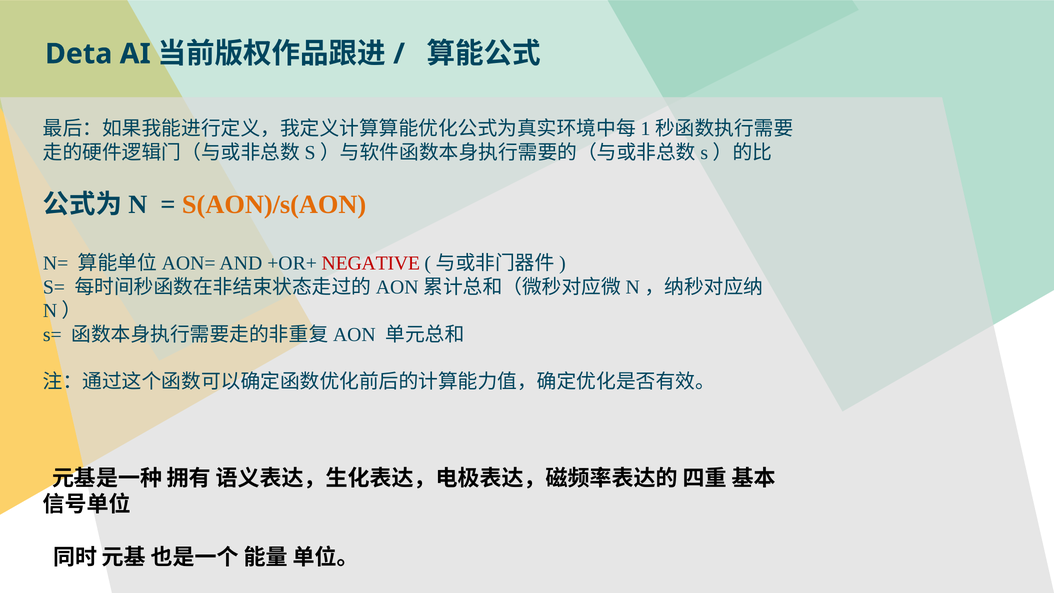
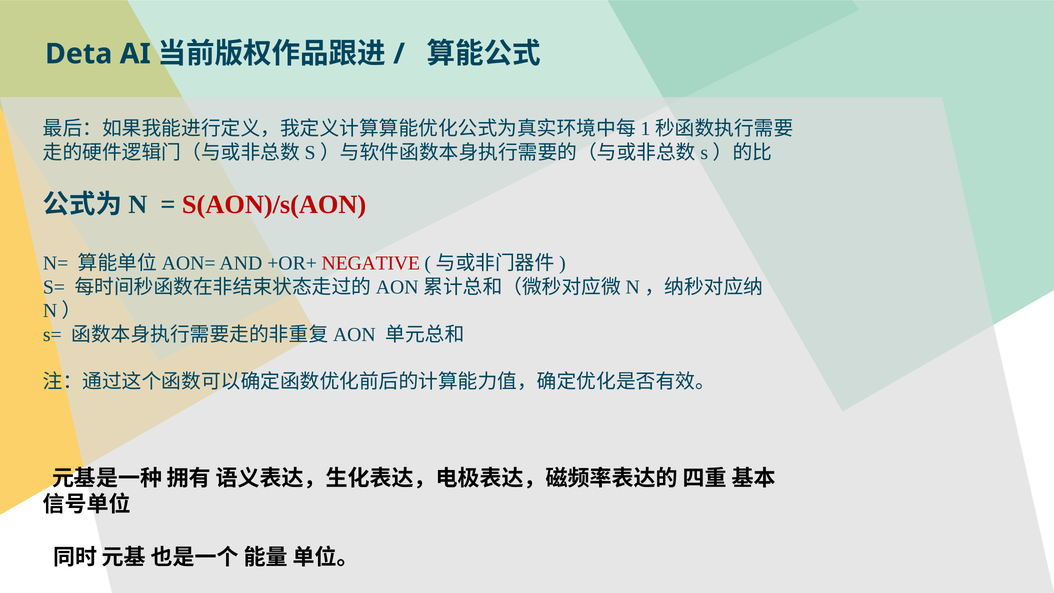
S(AON)/s(AON colour: orange -> red
